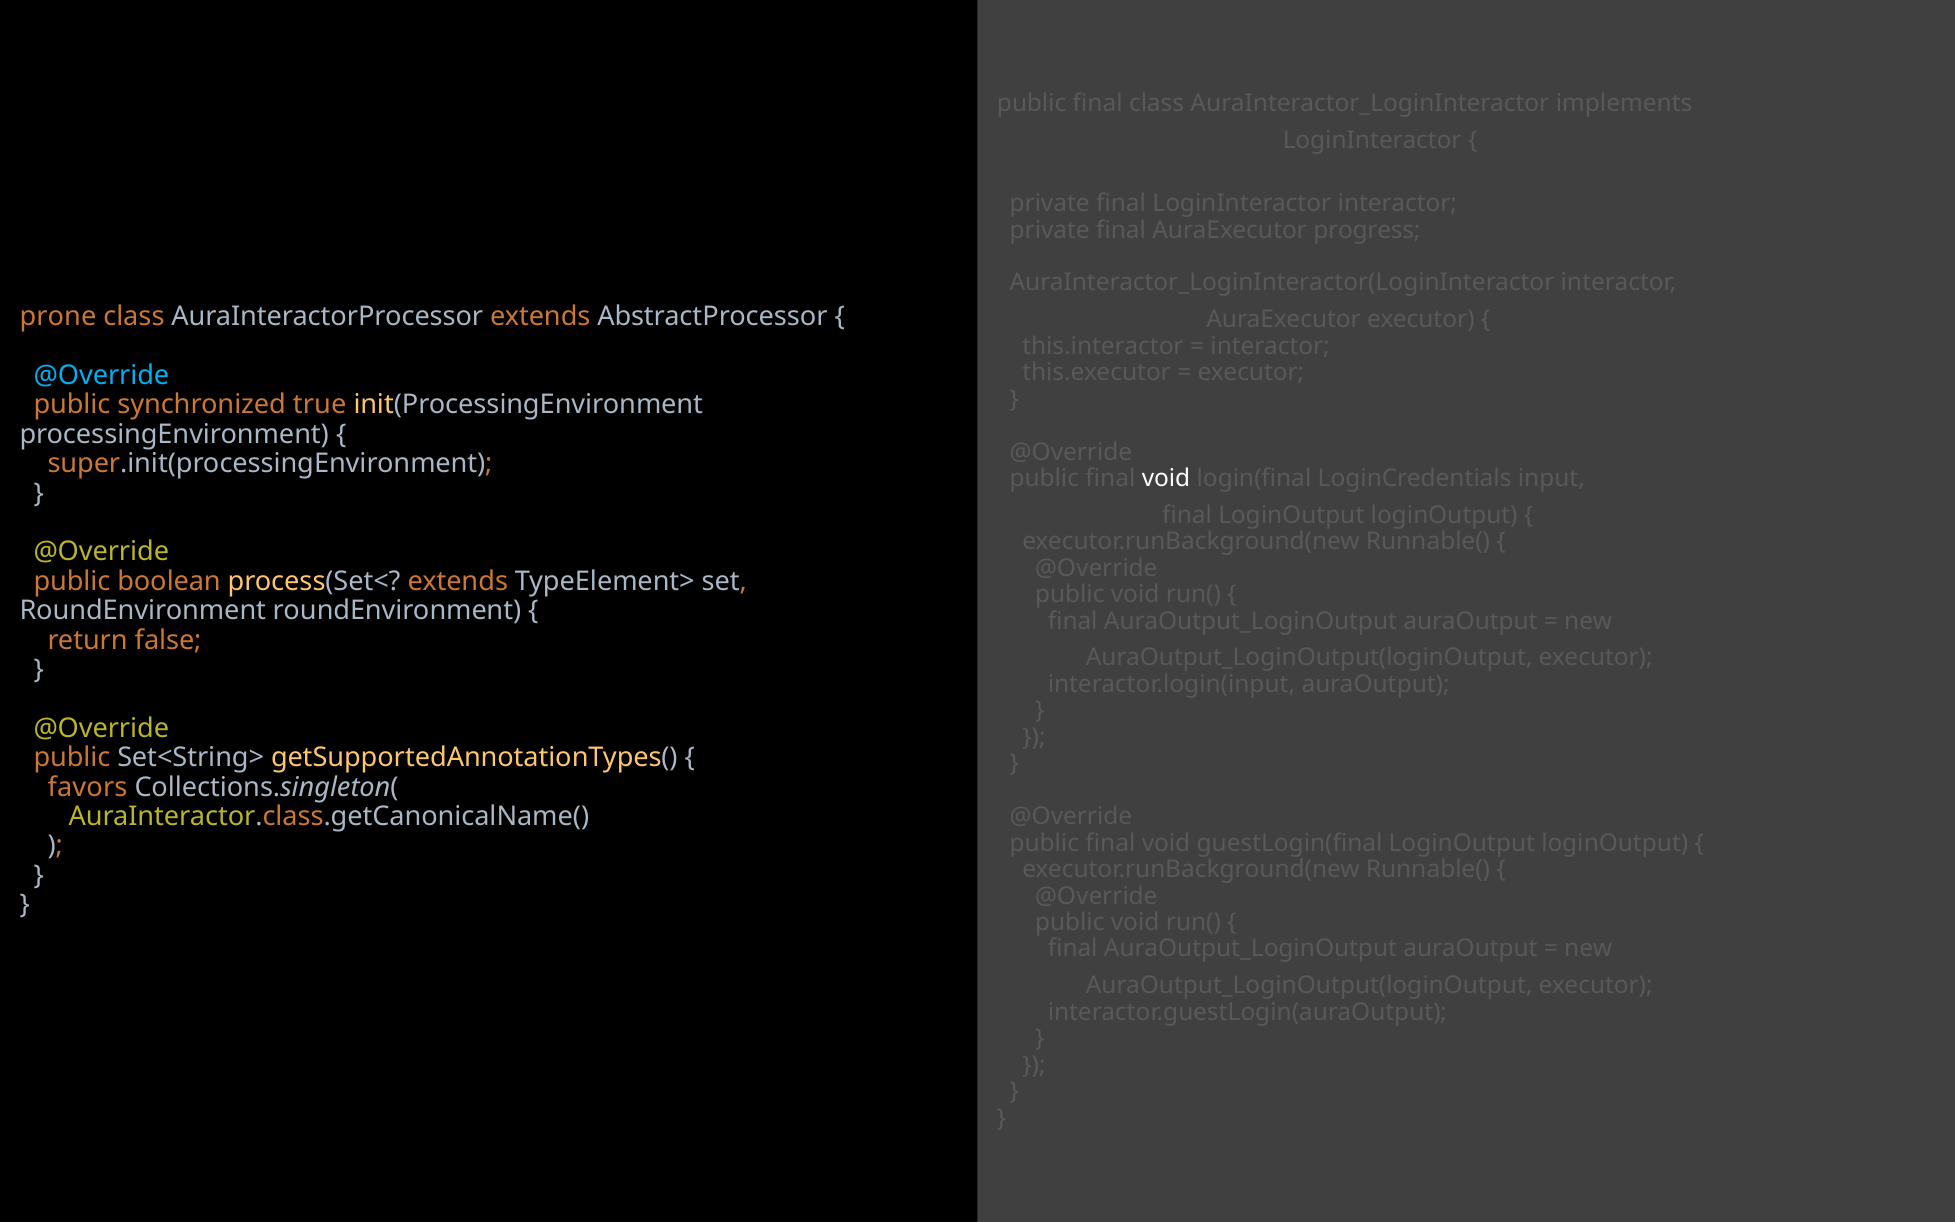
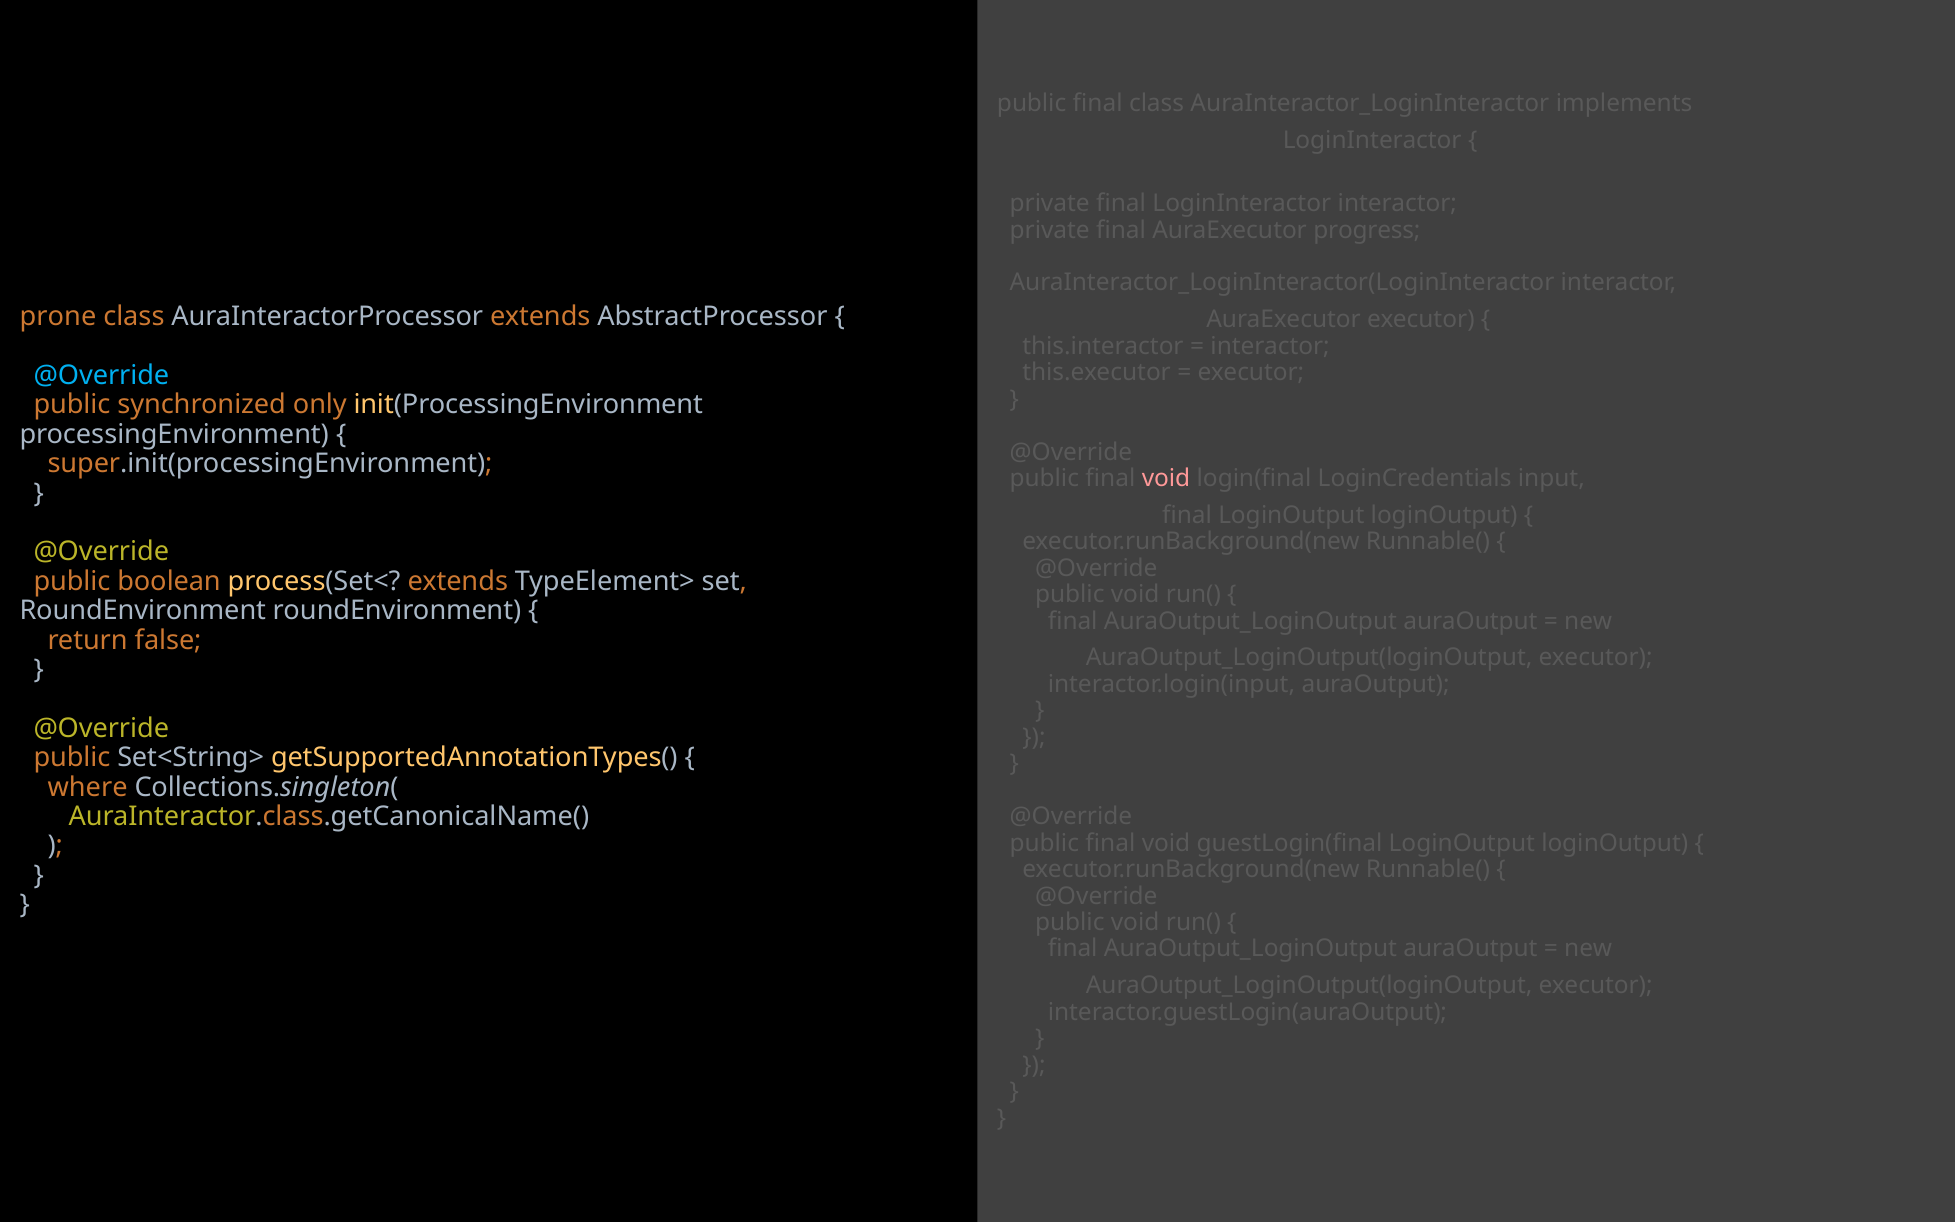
true: true -> only
void at (1166, 478) colour: white -> pink
favors: favors -> where
